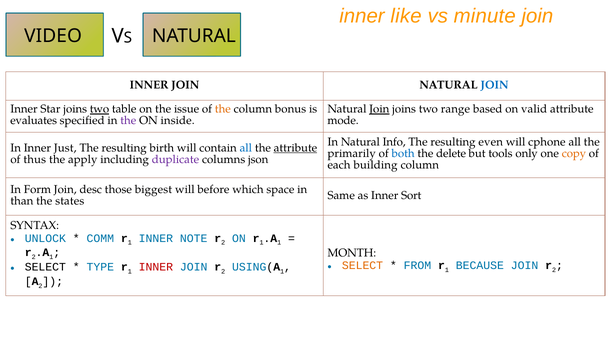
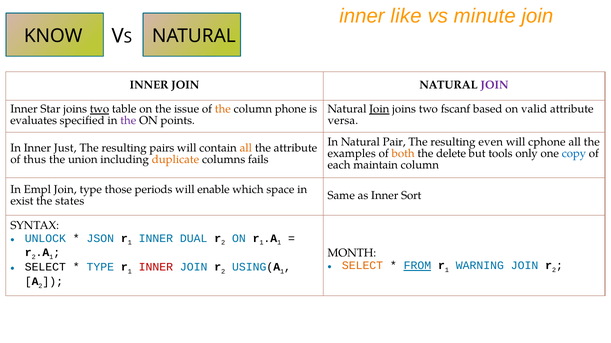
VIDEO: VIDEO -> KNOW
JOIN at (495, 85) colour: blue -> purple
bonus: bonus -> phone
range: range -> fscanf
inside: inside -> points
mode: mode -> versa
Info: Info -> Pair
birth: birth -> pairs
all at (246, 148) colour: blue -> orange
attribute at (295, 148) underline: present -> none
primarily: primarily -> examples
both colour: blue -> orange
copy colour: orange -> blue
apply: apply -> union
duplicate colour: purple -> orange
json: json -> fails
building: building -> maintain
Form: Form -> Empl
Join desc: desc -> type
biggest: biggest -> periods
before: before -> enable
than: than -> exist
COMM: COMM -> JSON
NOTE: NOTE -> DUAL
FROM underline: none -> present
BECAUSE: BECAUSE -> WARNING
